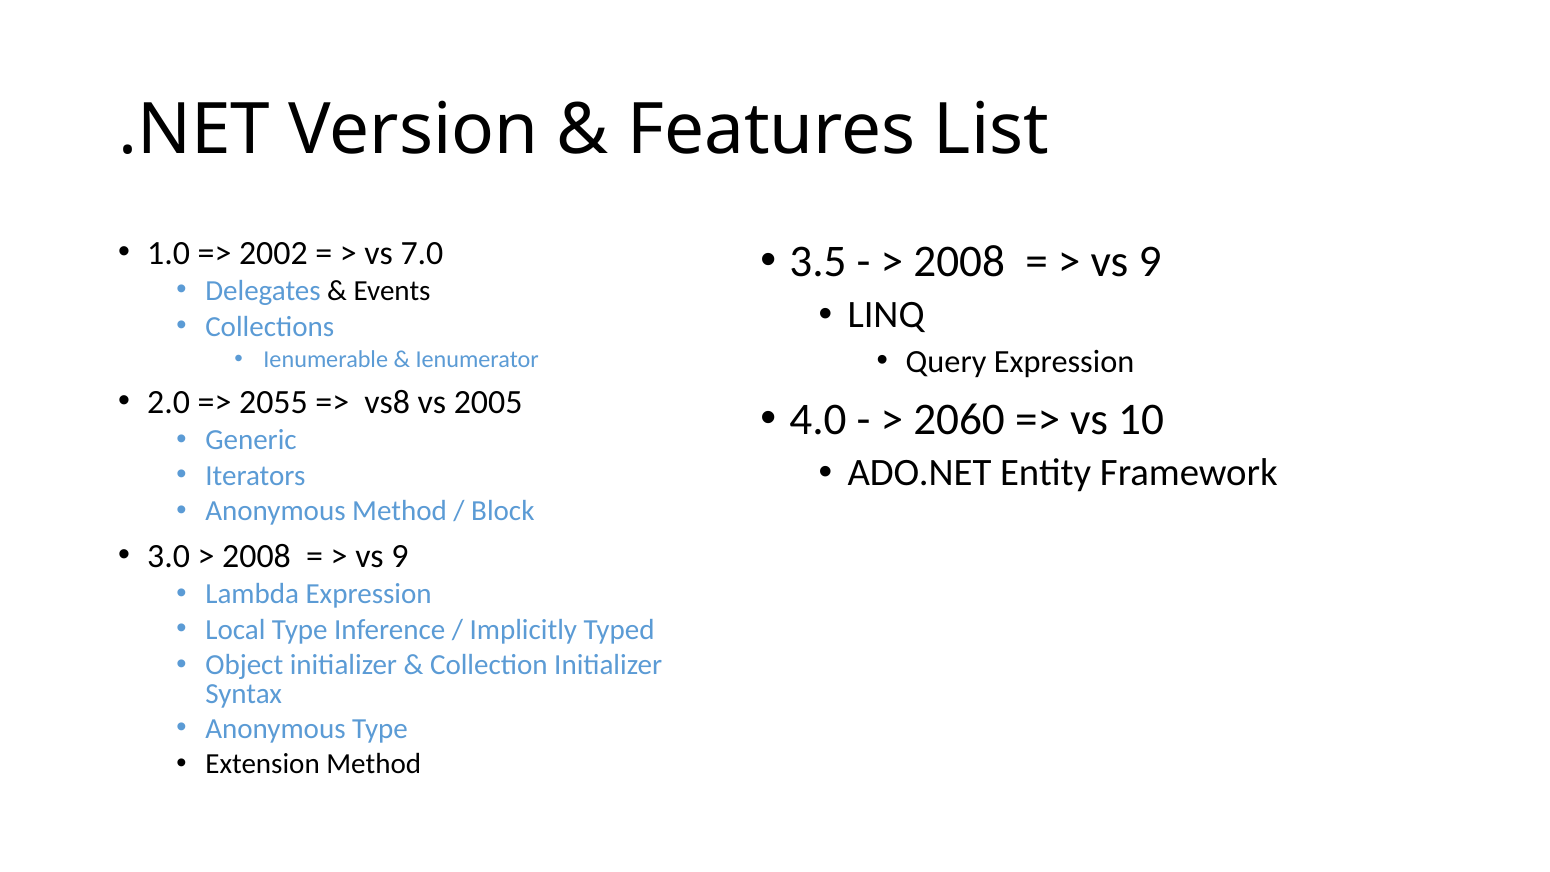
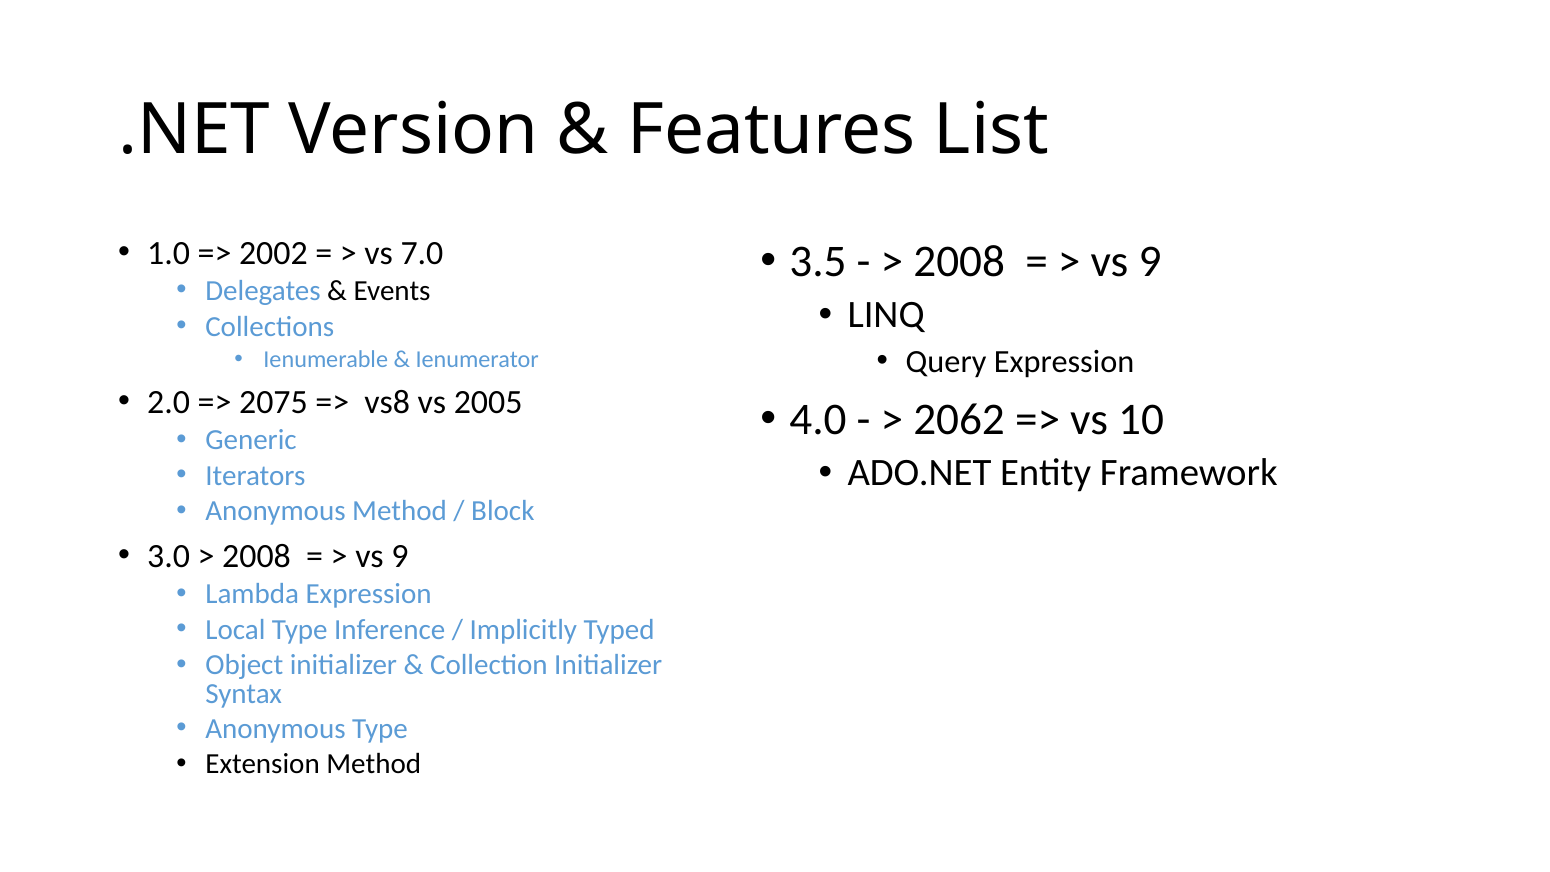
2055: 2055 -> 2075
2060: 2060 -> 2062
